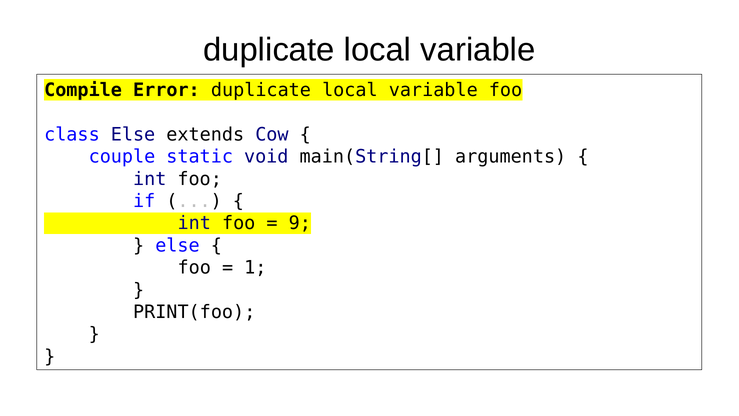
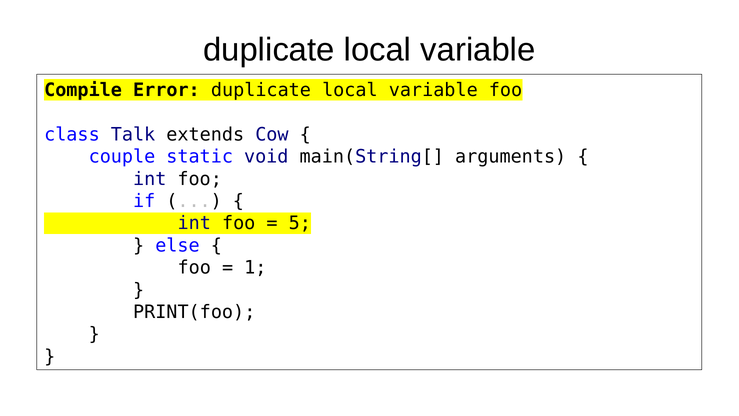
class Else: Else -> Talk
9: 9 -> 5
